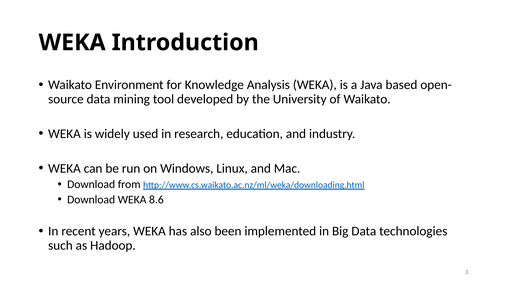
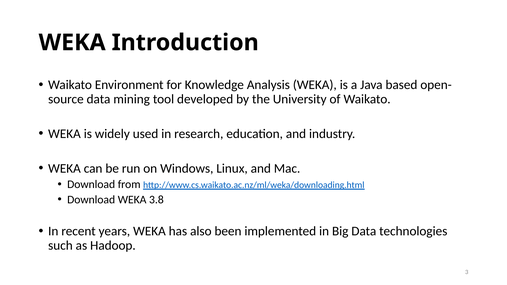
8.6: 8.6 -> 3.8
